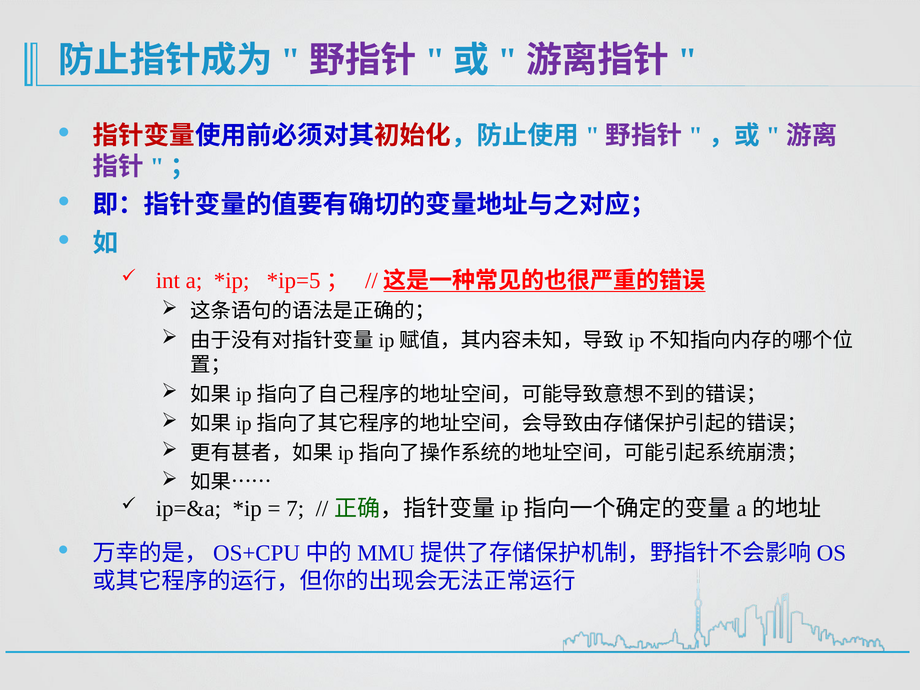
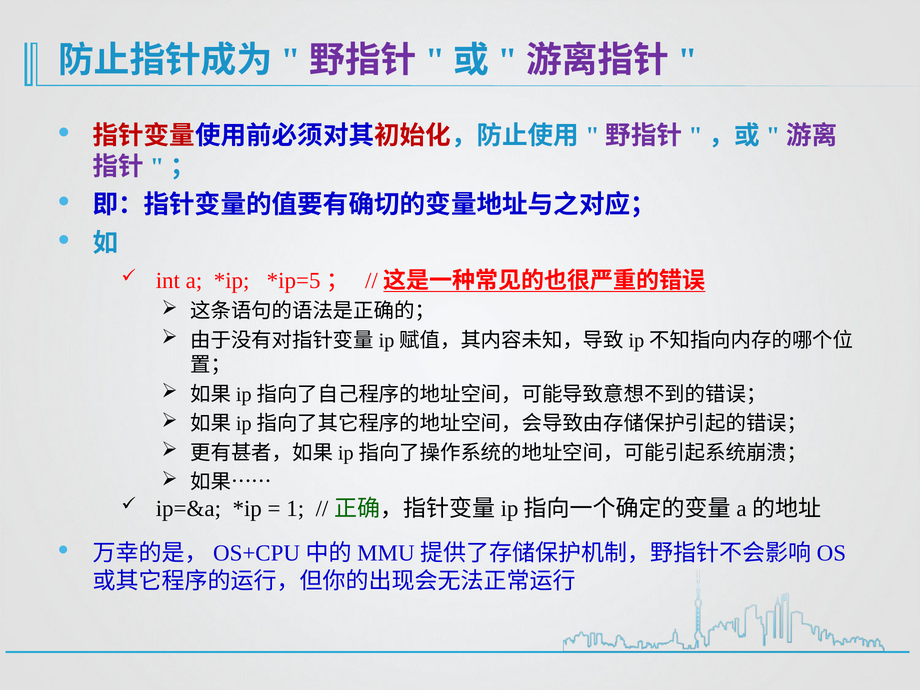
7: 7 -> 1
